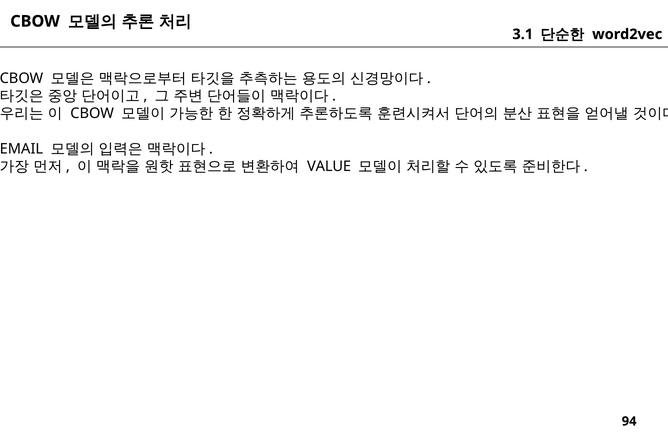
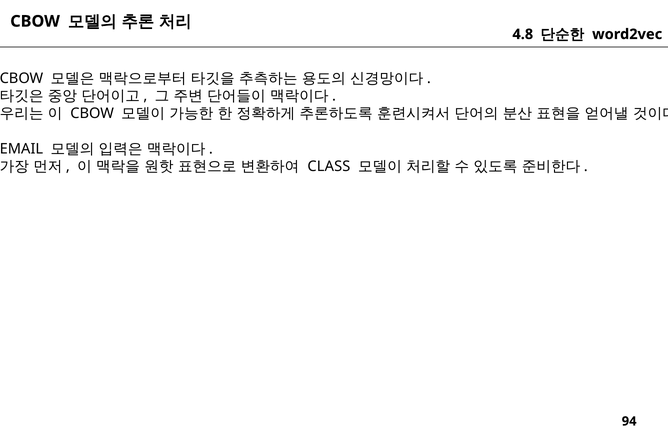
3.1: 3.1 -> 4.8
VALUE: VALUE -> CLASS
